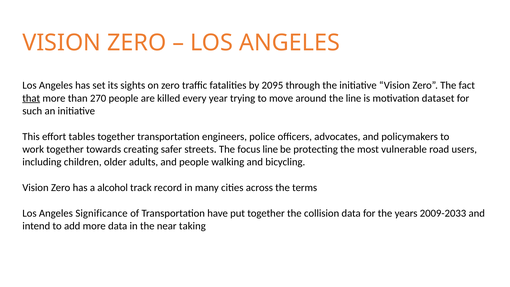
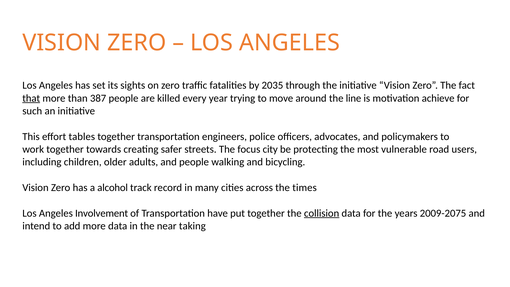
2095: 2095 -> 2035
270: 270 -> 387
dataset: dataset -> achieve
focus line: line -> city
terms: terms -> times
Significance: Significance -> Involvement
collision underline: none -> present
2009-2033: 2009-2033 -> 2009-2075
